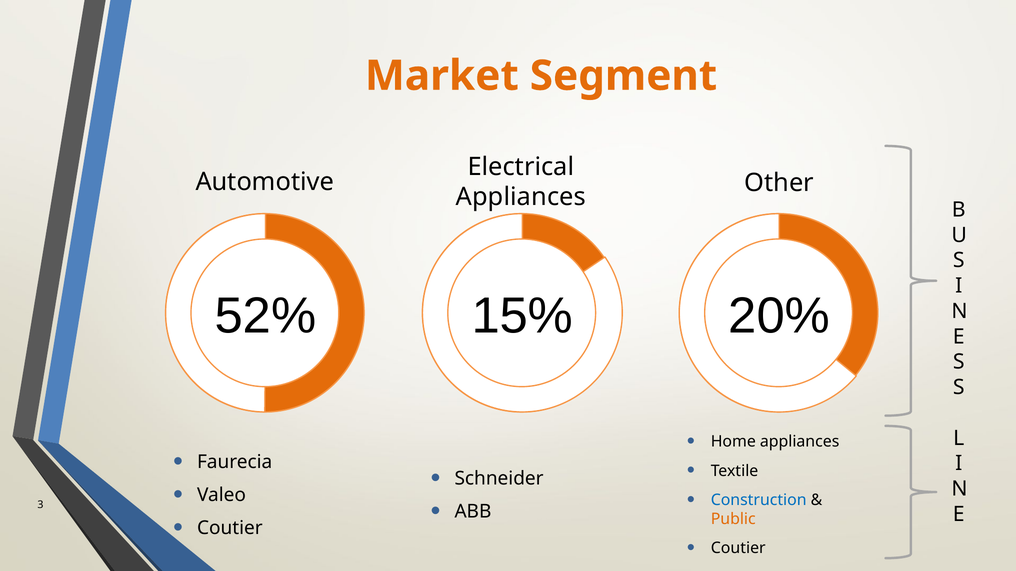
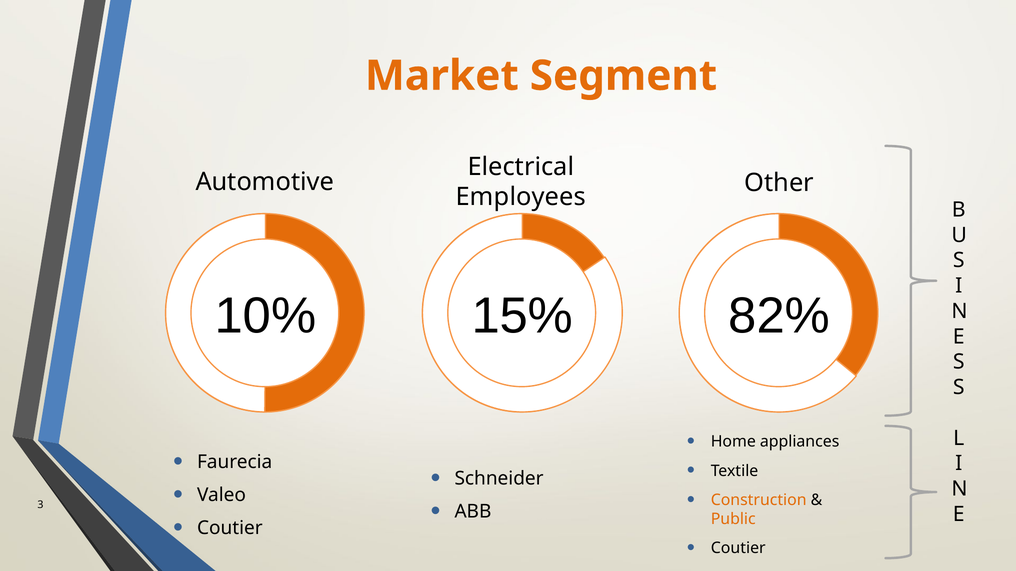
Appliances at (521, 197): Appliances -> Employees
52%: 52% -> 10%
20%: 20% -> 82%
Construction colour: blue -> orange
